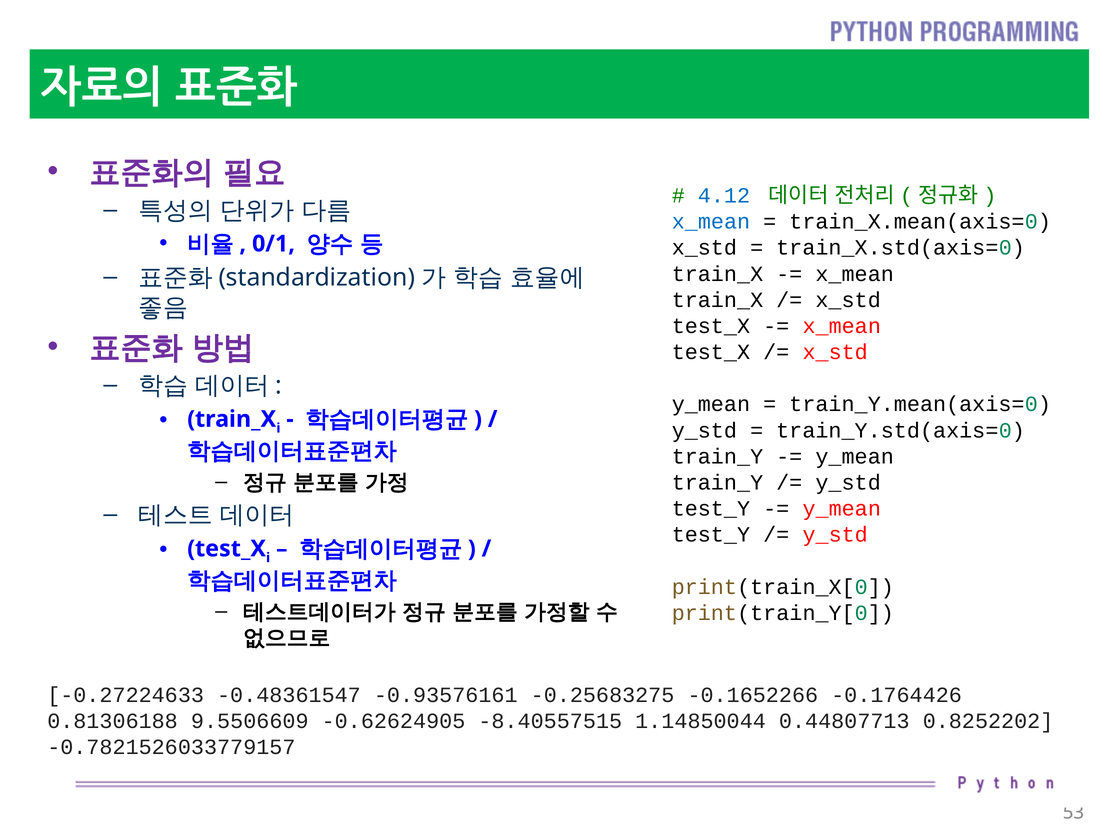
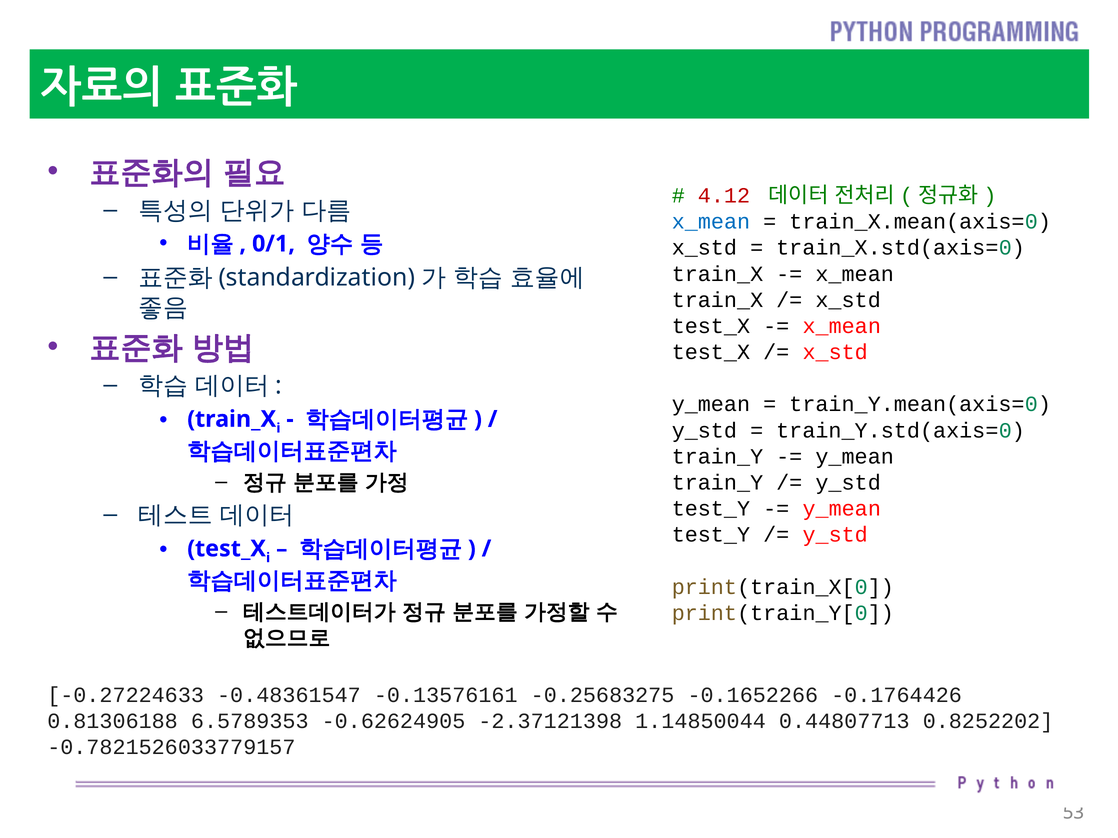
4.12 colour: blue -> red
-0.93576161: -0.93576161 -> -0.13576161
9.5506609: 9.5506609 -> 6.5789353
-8.40557515: -8.40557515 -> -2.37121398
